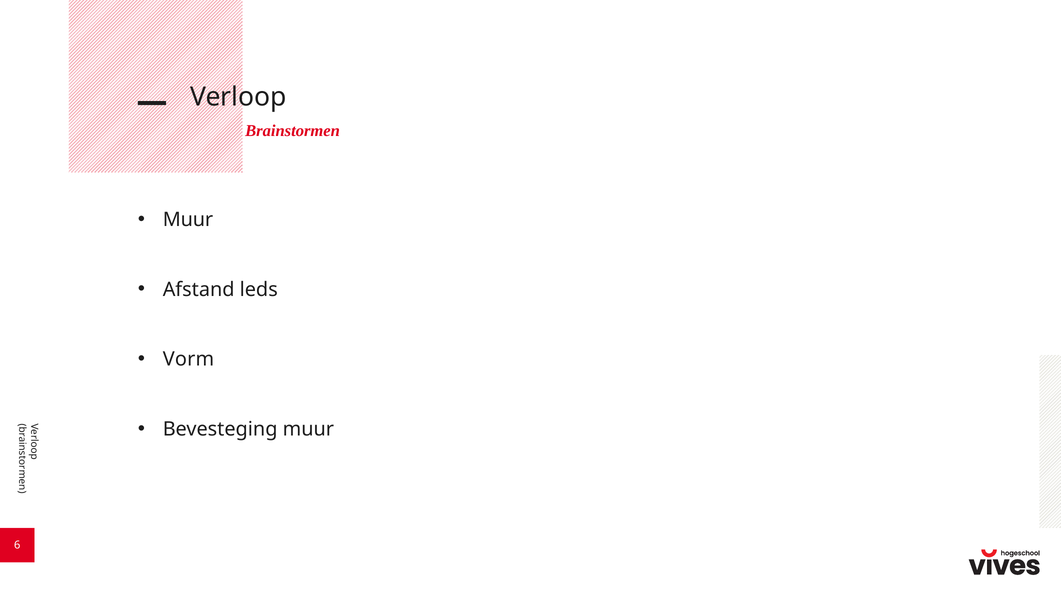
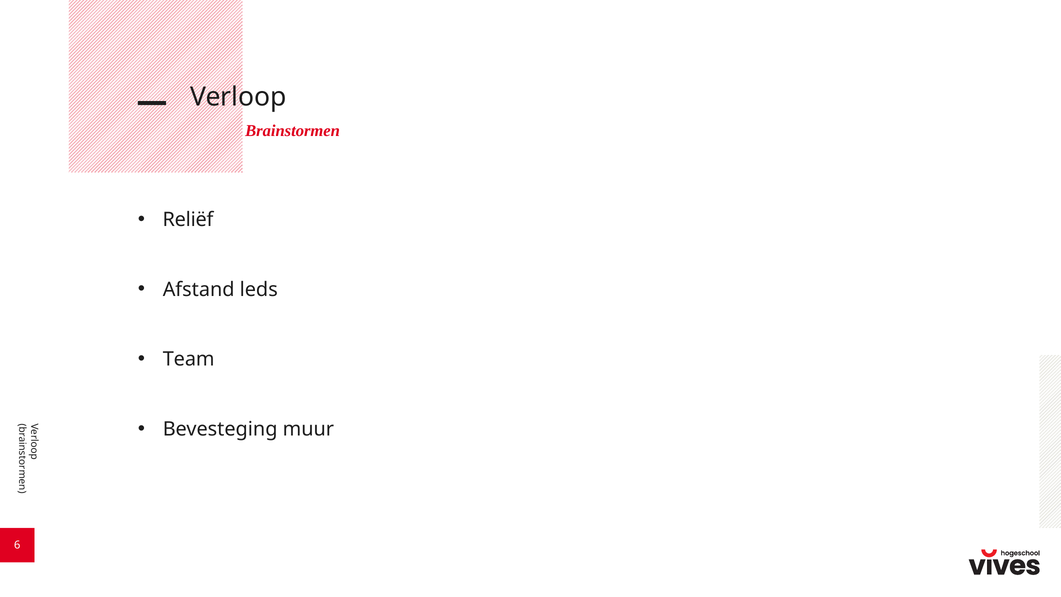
Muur at (188, 220): Muur -> Reliëf
Vorm: Vorm -> Team
